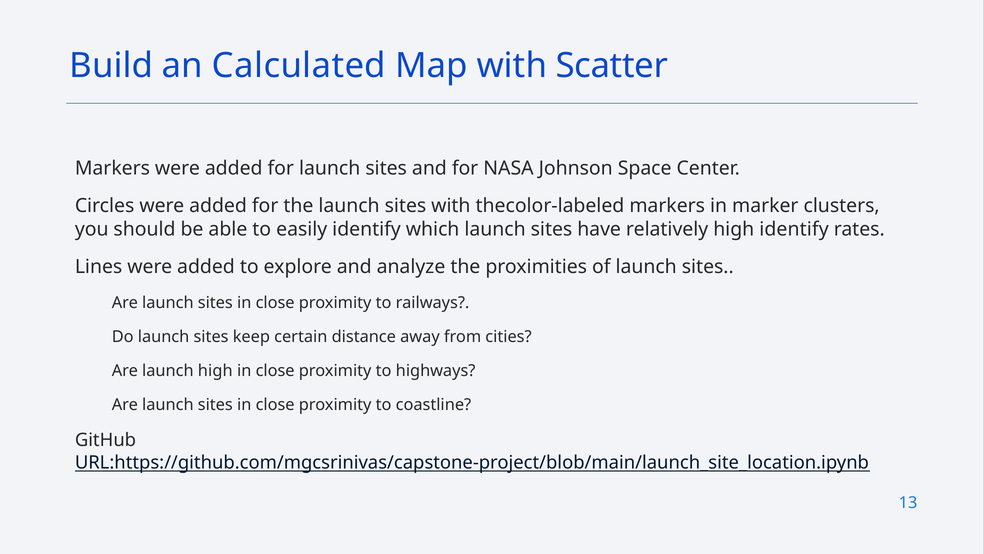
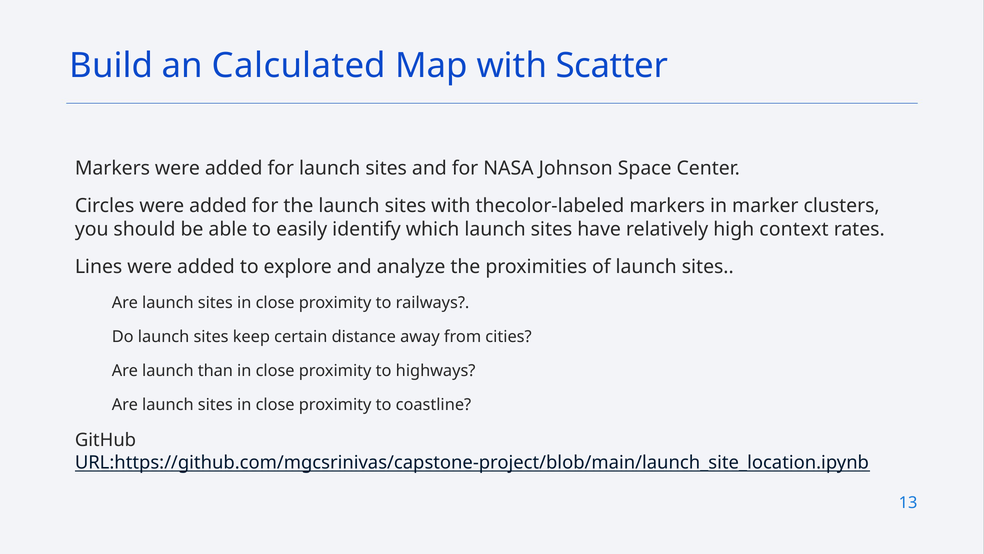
high identify: identify -> context
launch high: high -> than
